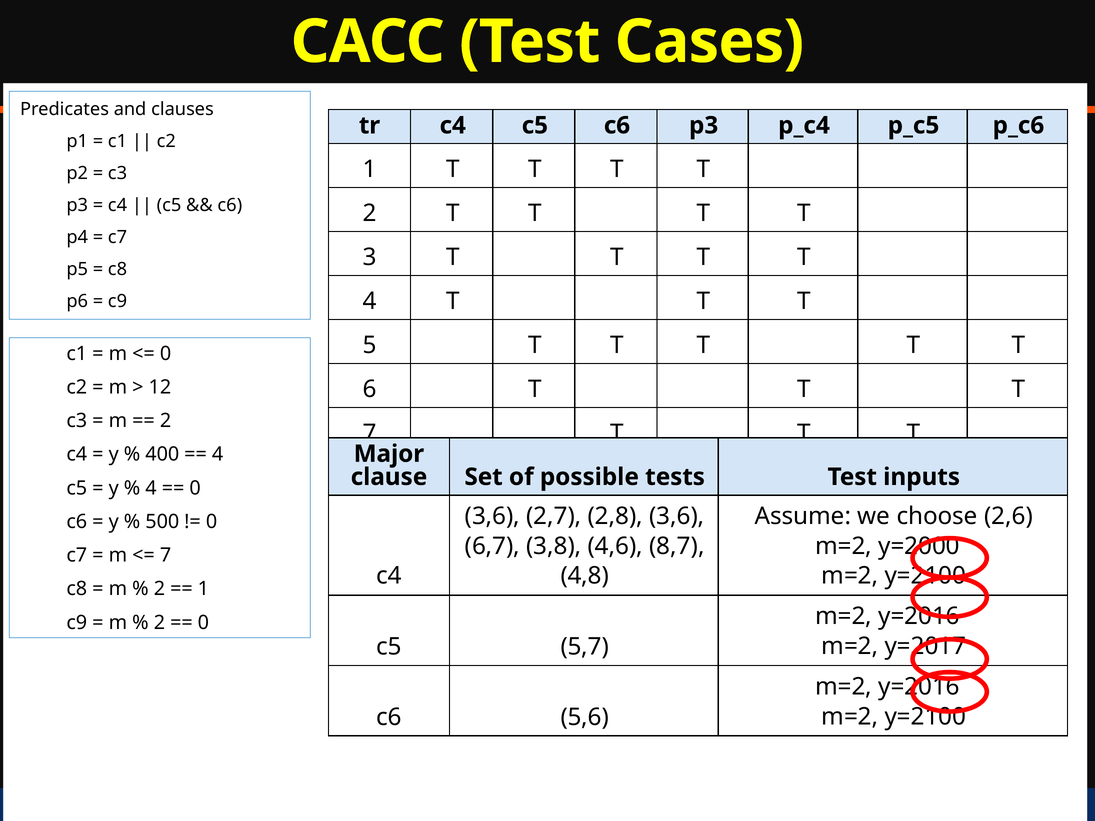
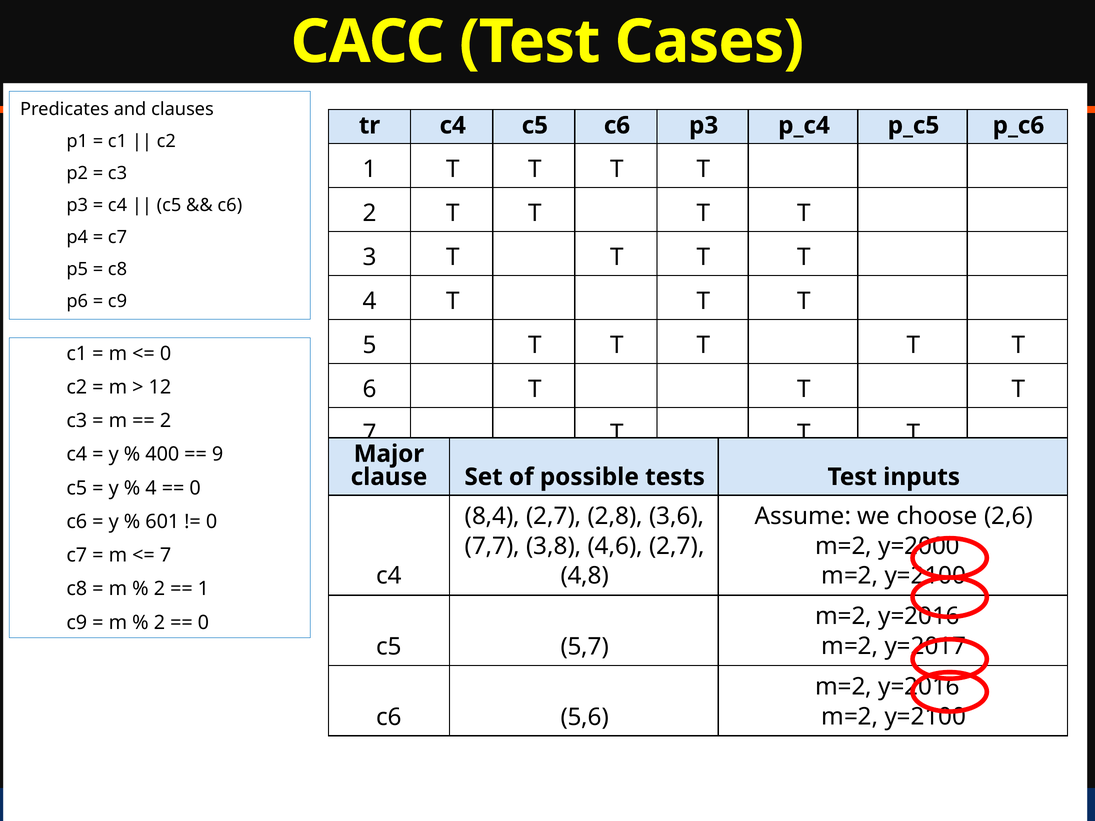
4 at (218, 455): 4 -> 9
3,6 at (492, 516): 3,6 -> 8,4
500: 500 -> 601
6,7: 6,7 -> 7,7
4,6 8,7: 8,7 -> 2,7
